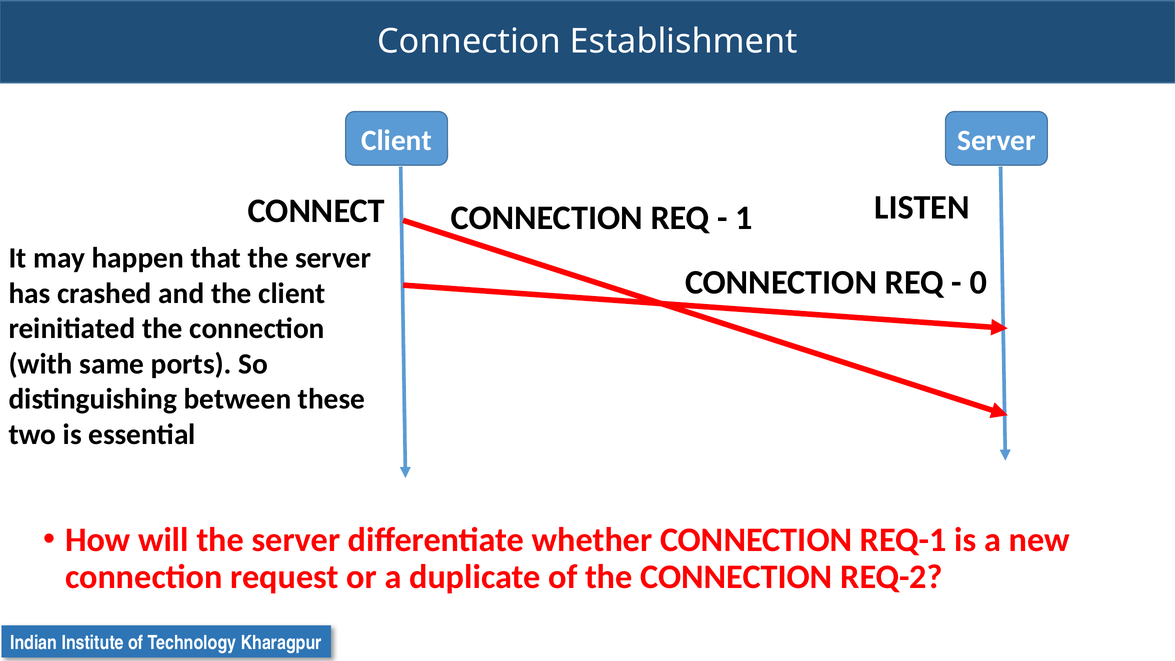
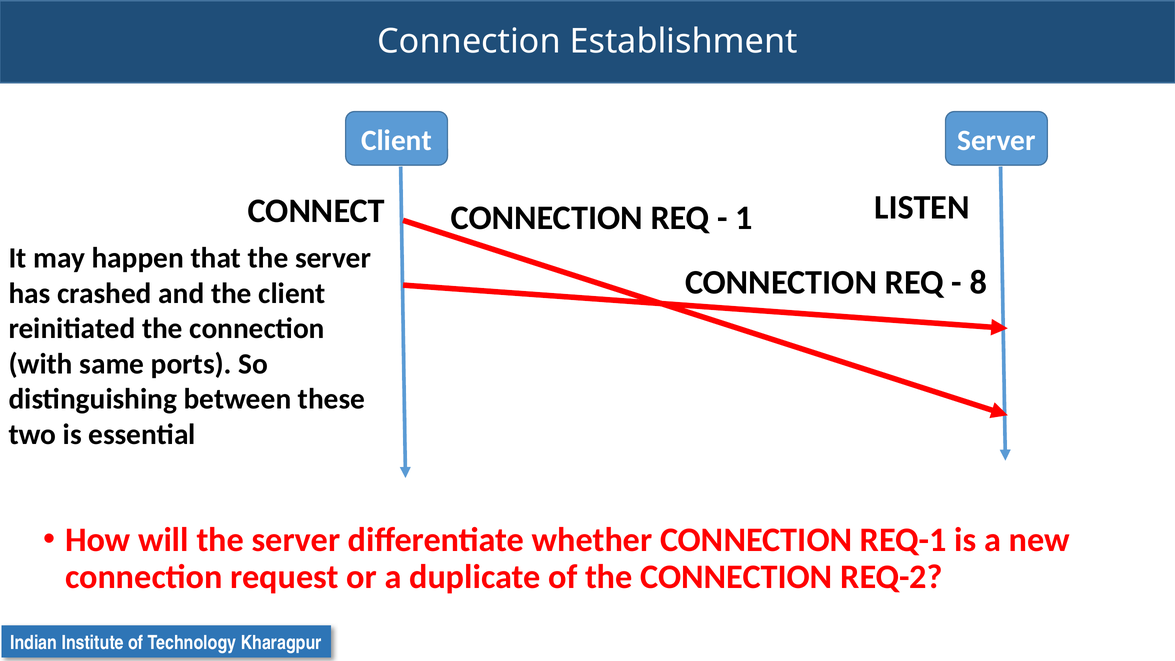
0: 0 -> 8
